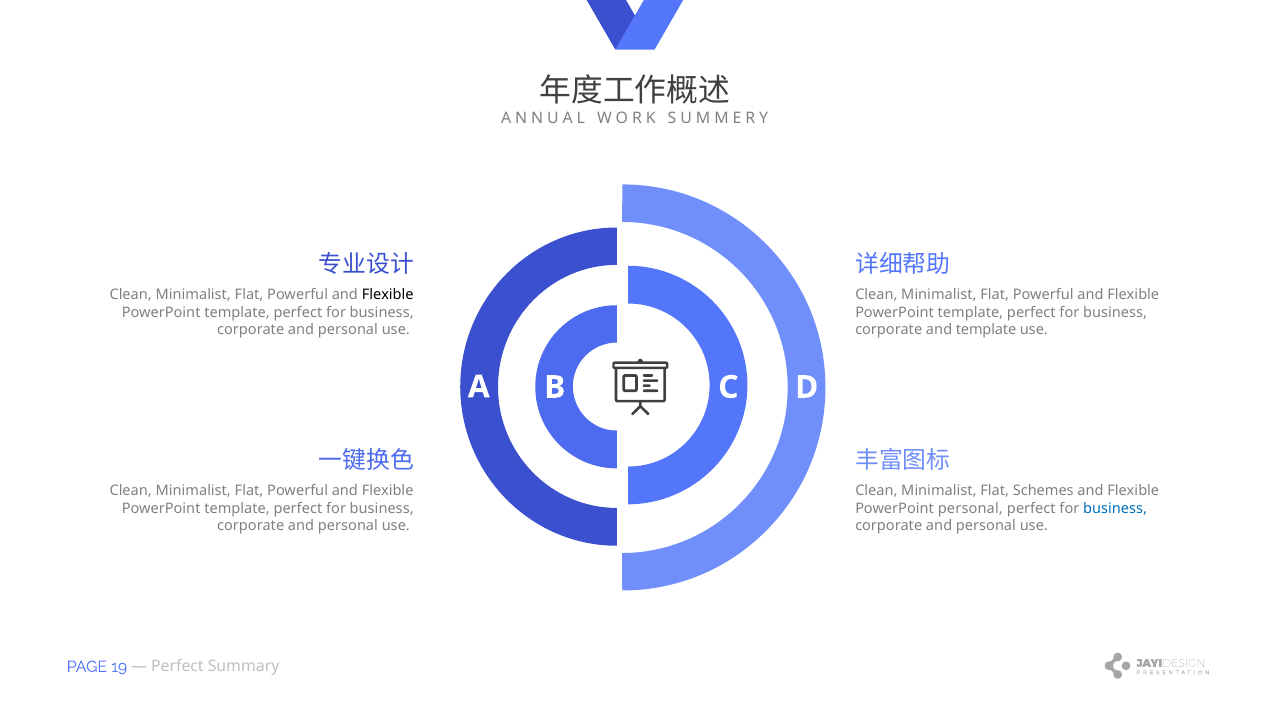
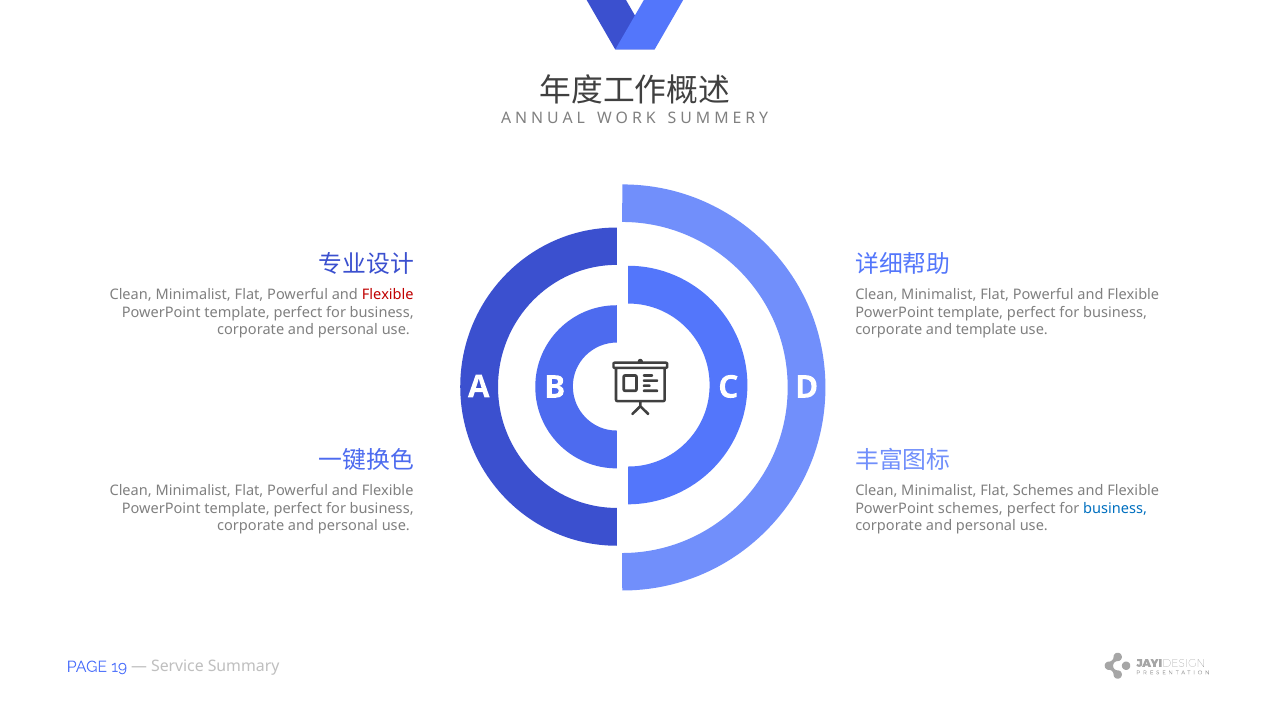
Flexible at (388, 295) colour: black -> red
PowerPoint personal: personal -> schemes
Perfect at (177, 667): Perfect -> Service
